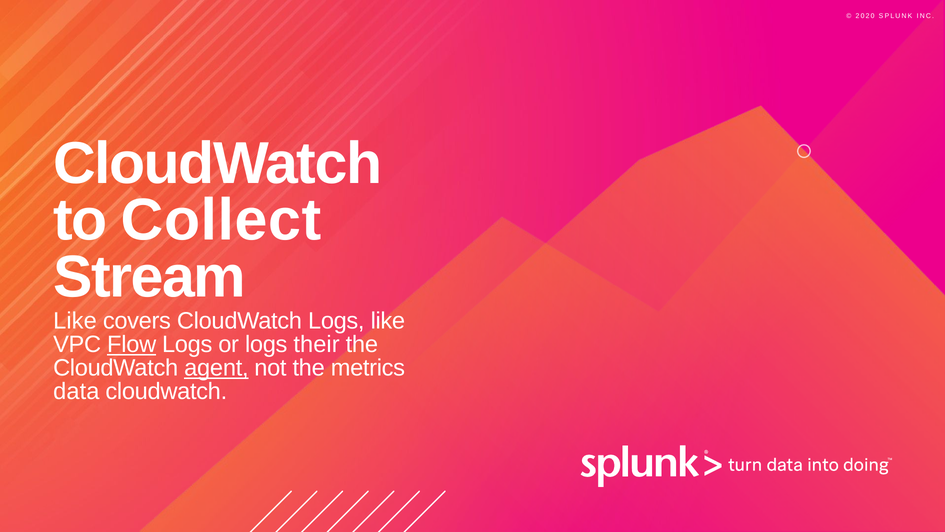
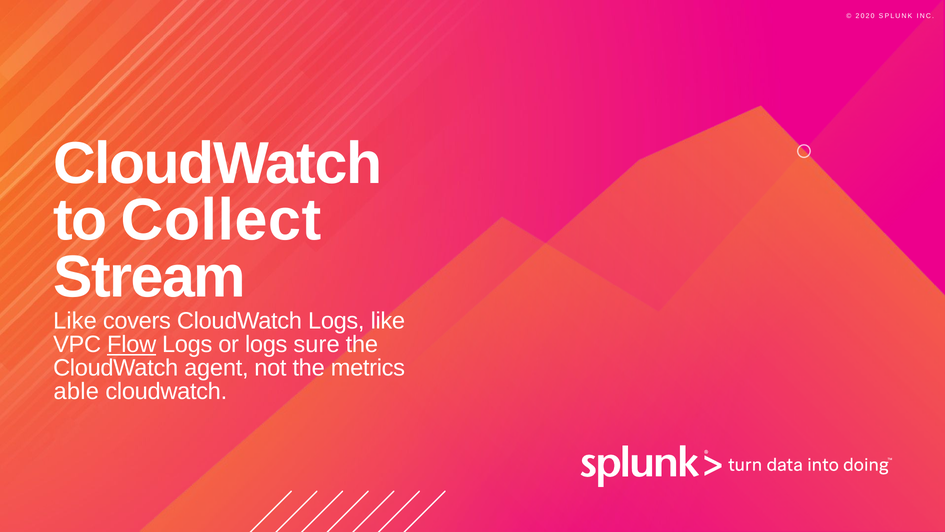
their: their -> sure
agent underline: present -> none
data: data -> able
